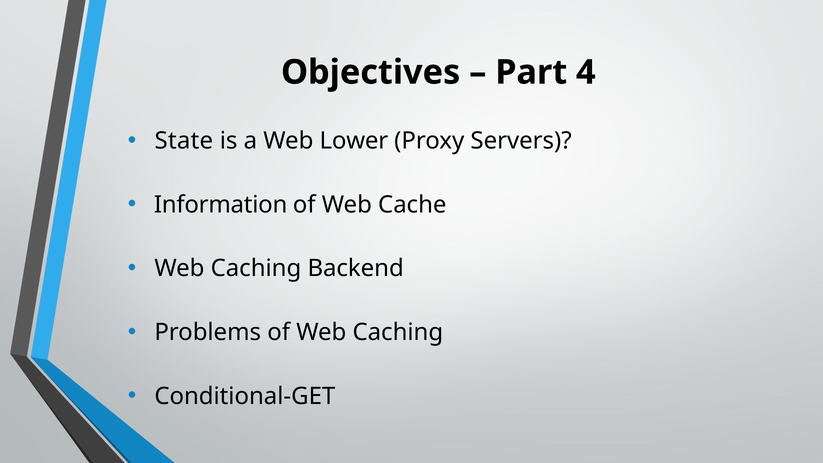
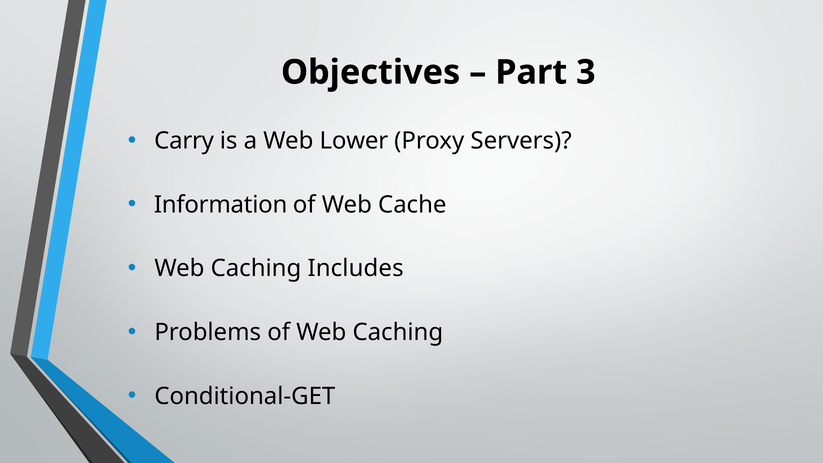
4: 4 -> 3
State: State -> Carry
Backend: Backend -> Includes
